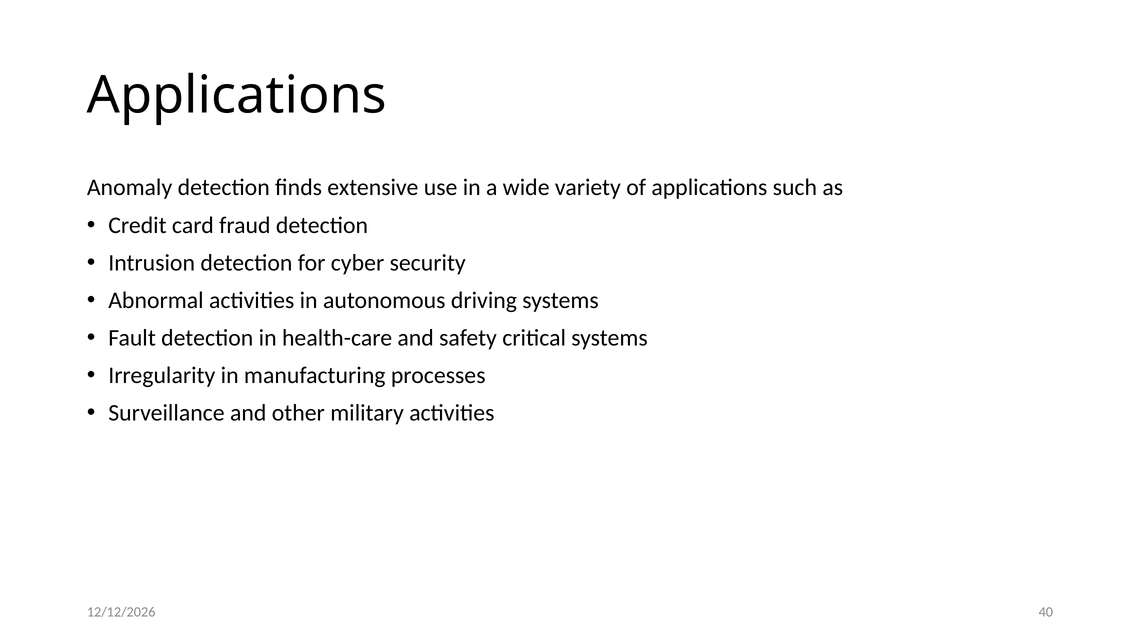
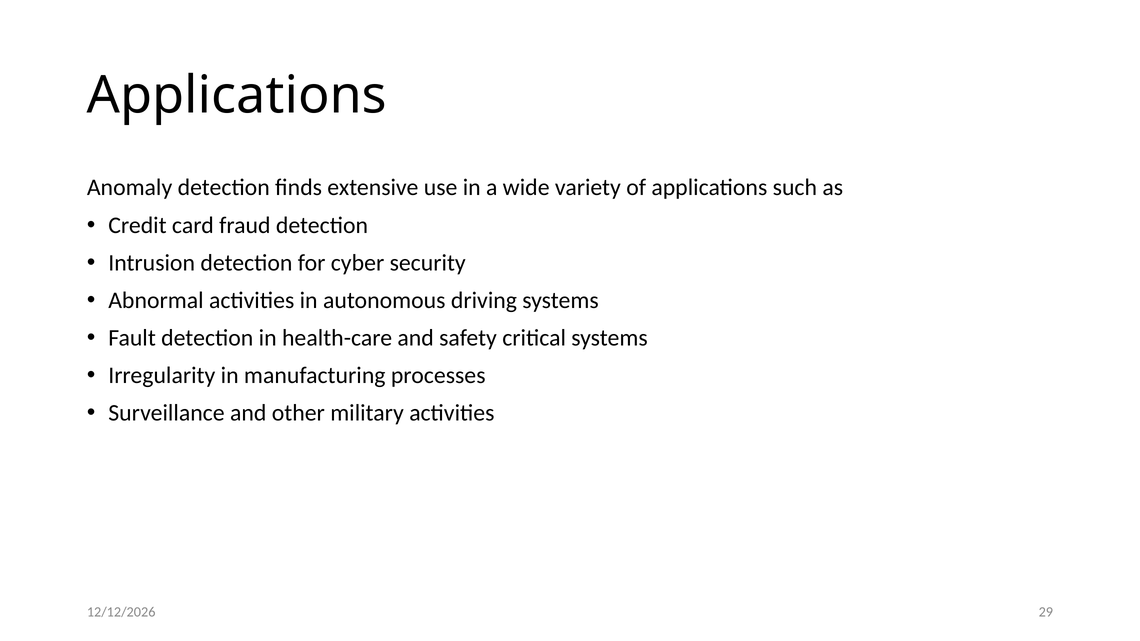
40: 40 -> 29
